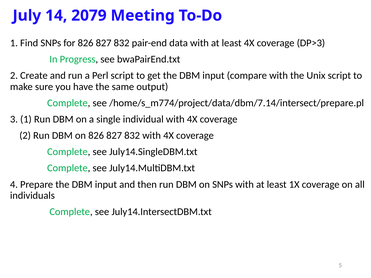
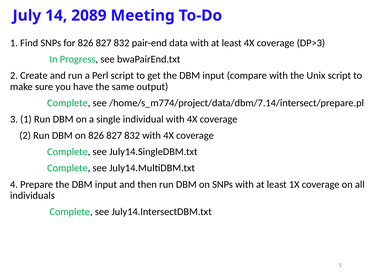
2079: 2079 -> 2089
